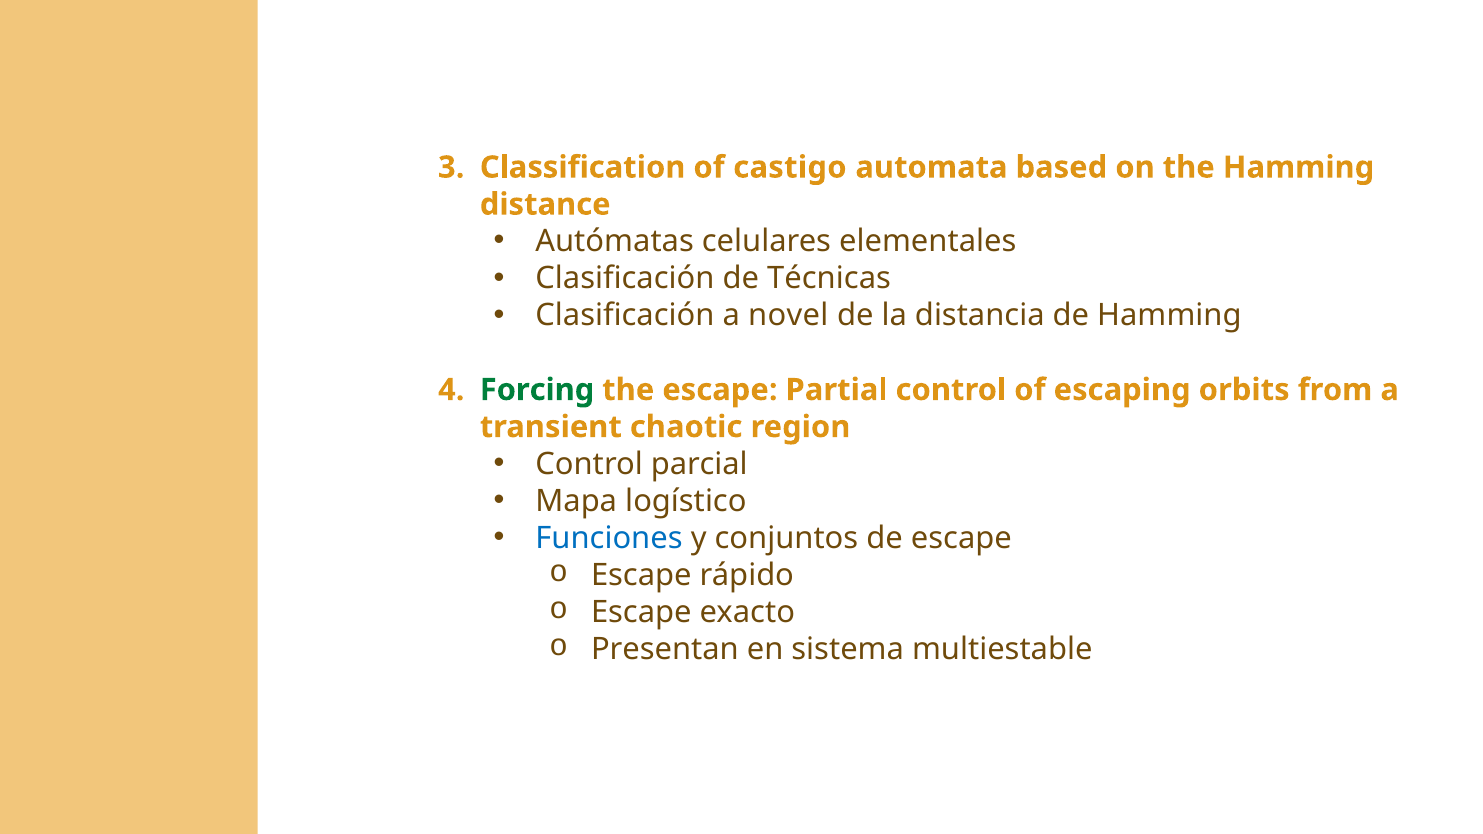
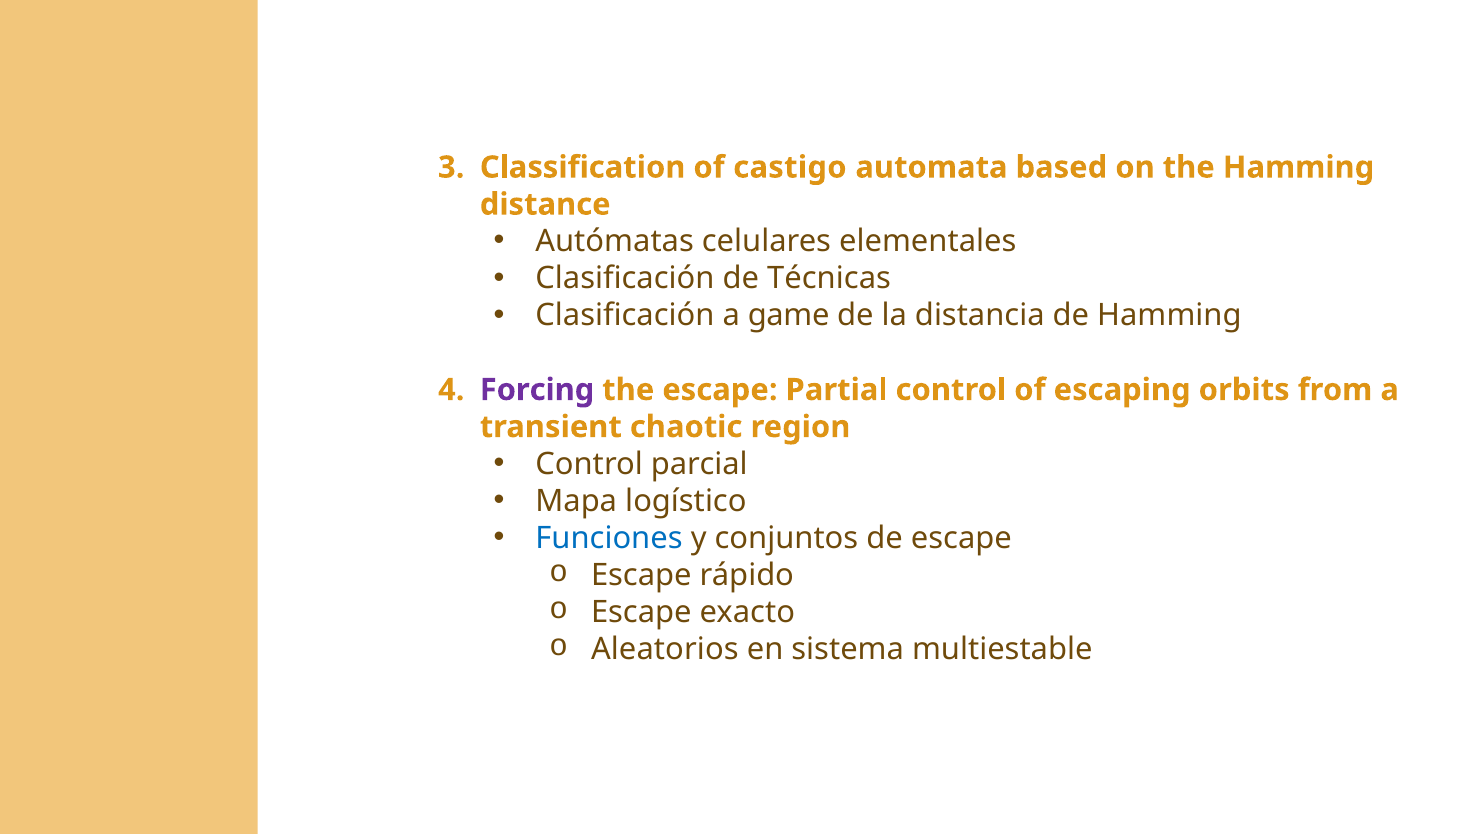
novel: novel -> game
Forcing colour: green -> purple
Presentan: Presentan -> Aleatorios
